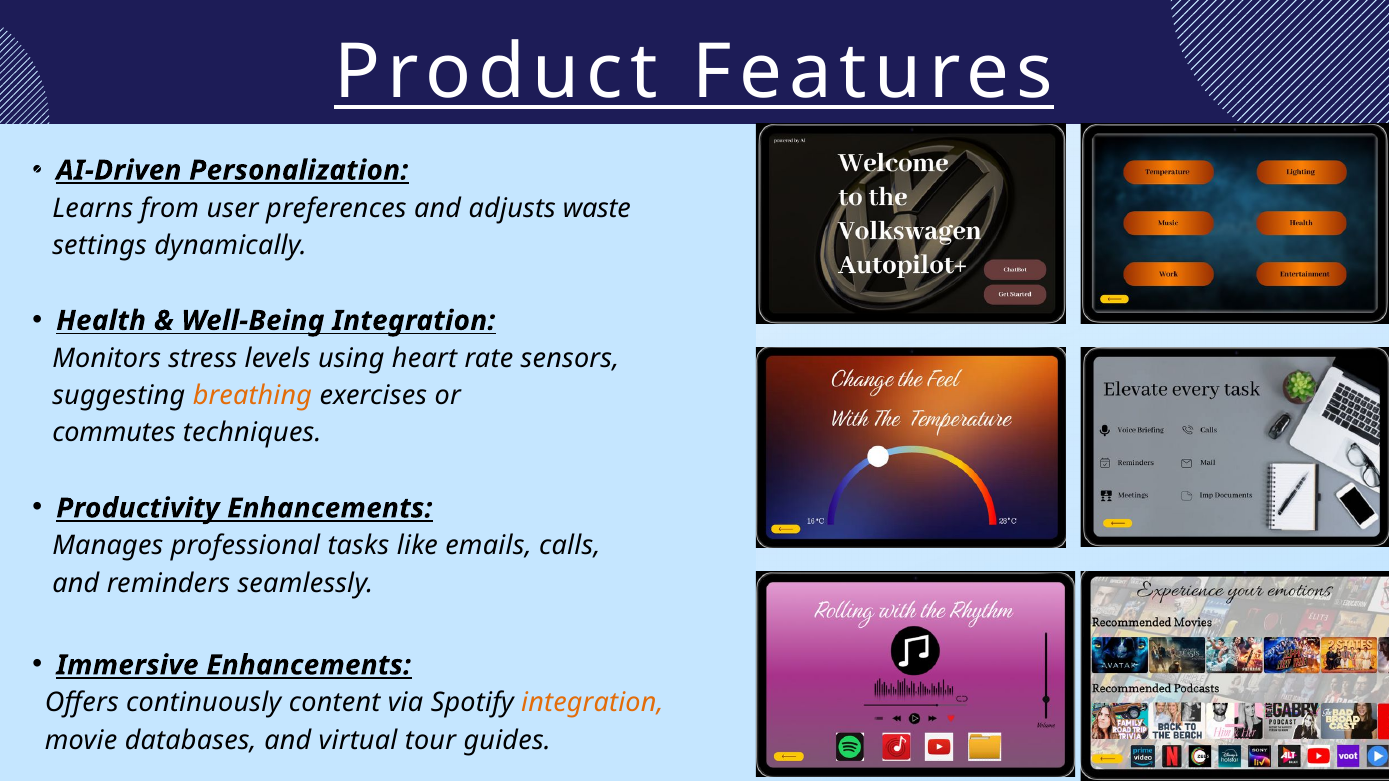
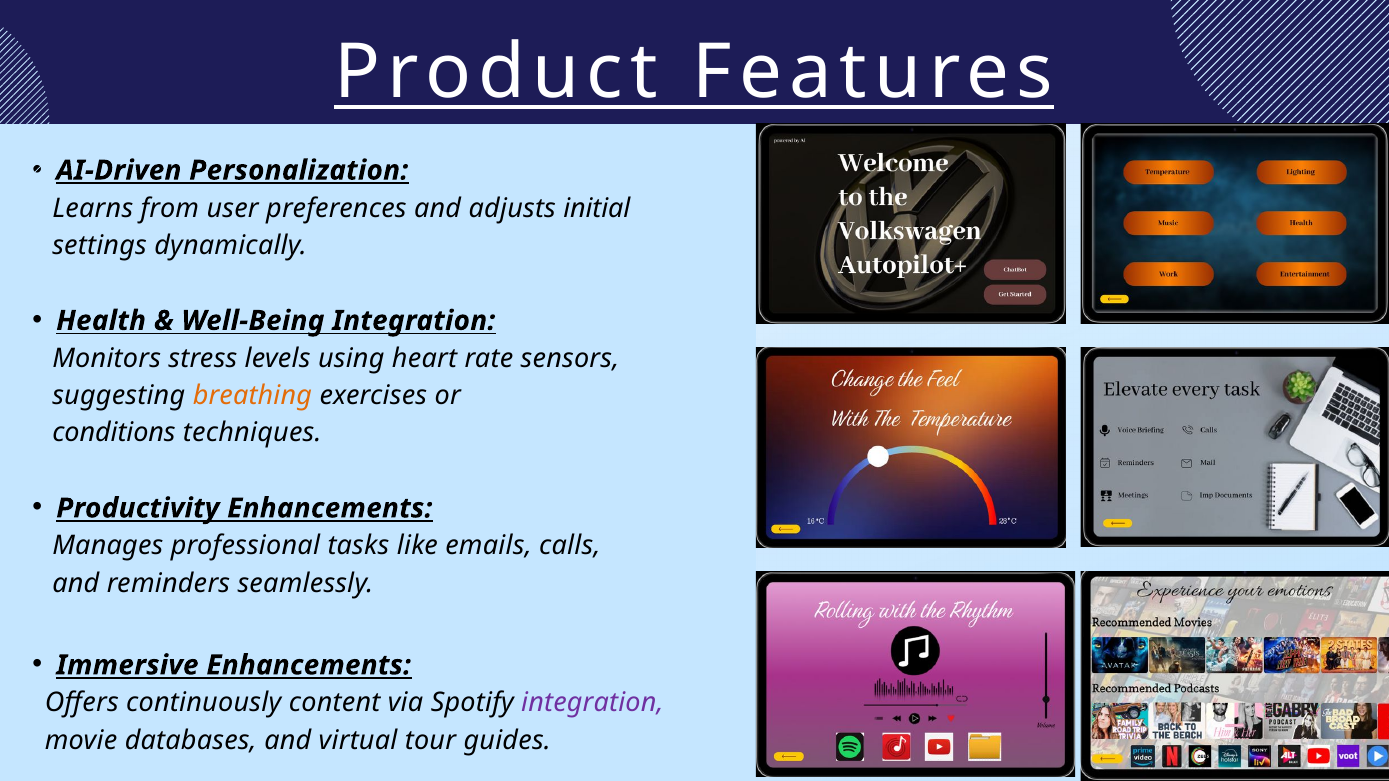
waste: waste -> initial
commutes: commutes -> conditions
integration at (592, 703) colour: orange -> purple
